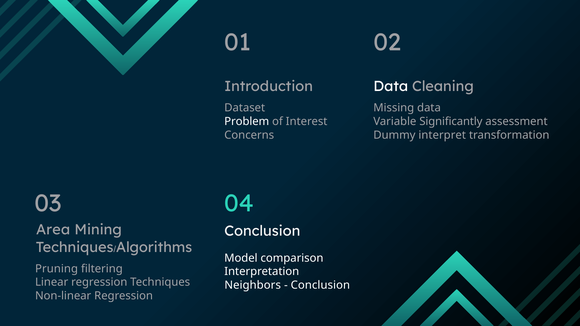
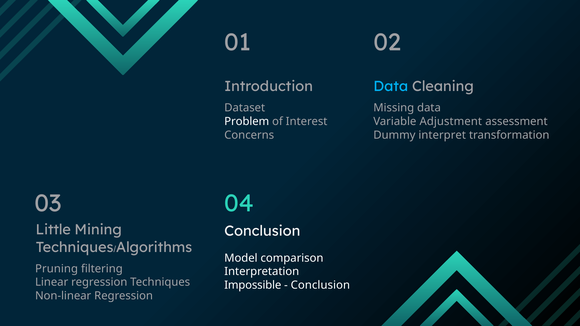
Data at (391, 86) colour: white -> light blue
Significantly: Significantly -> Adjustment
Area: Area -> Little
Neighbors: Neighbors -> Impossible
